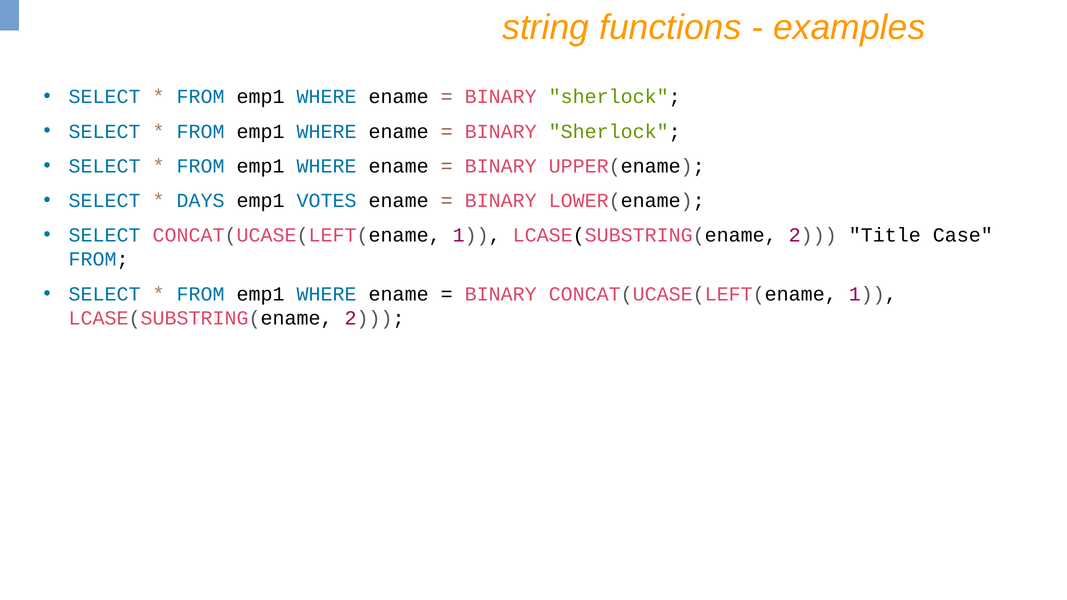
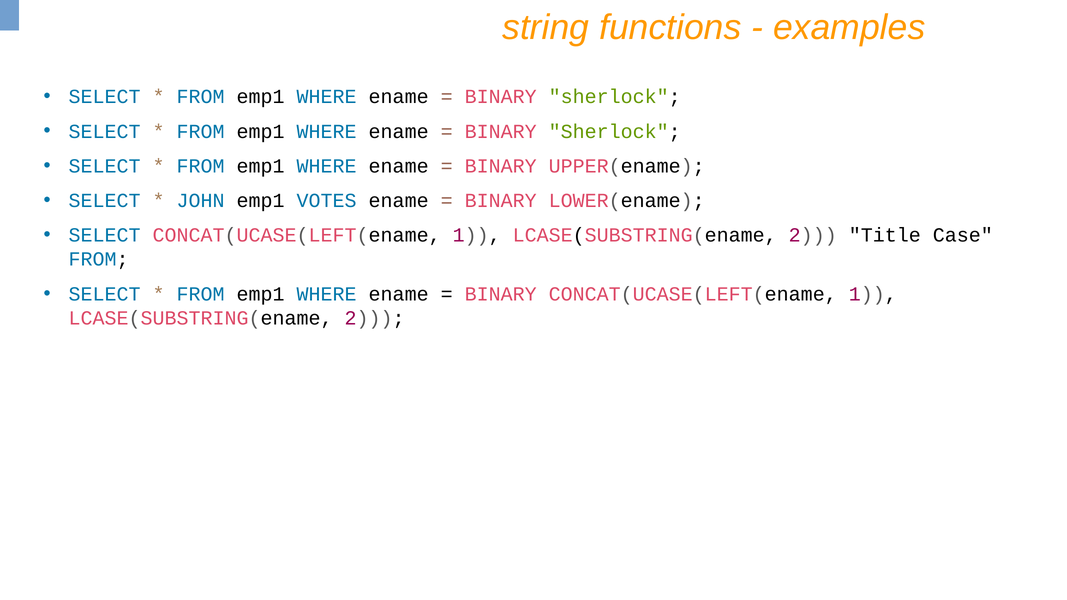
DAYS: DAYS -> JOHN
